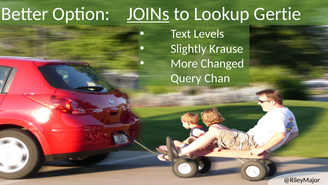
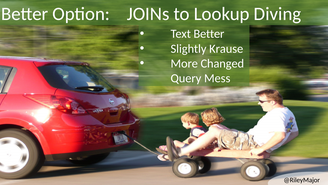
JOINs underline: present -> none
Gertie: Gertie -> Diving
Text Levels: Levels -> Better
Chan: Chan -> Mess
